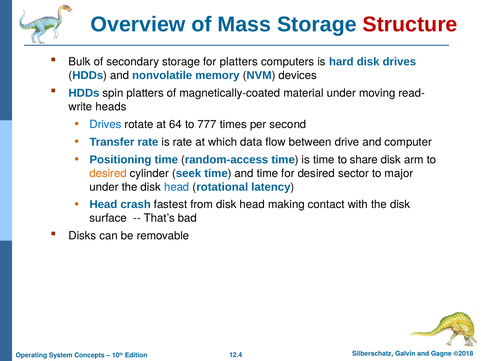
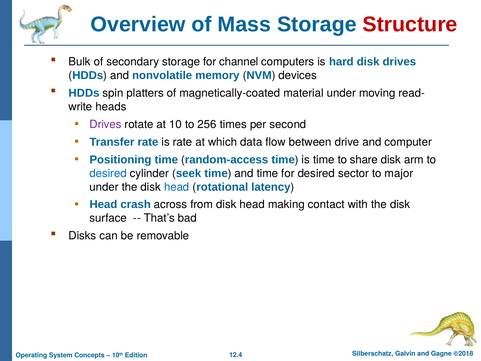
for platters: platters -> channel
Drives at (106, 124) colour: blue -> purple
64: 64 -> 10
777: 777 -> 256
desired at (108, 173) colour: orange -> blue
fastest: fastest -> across
